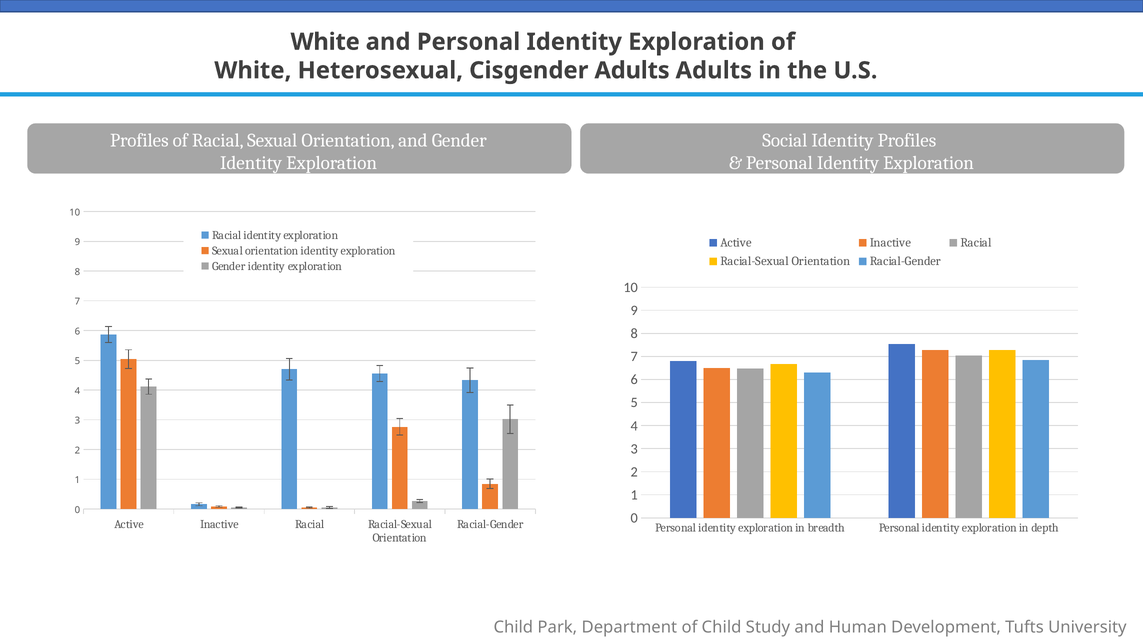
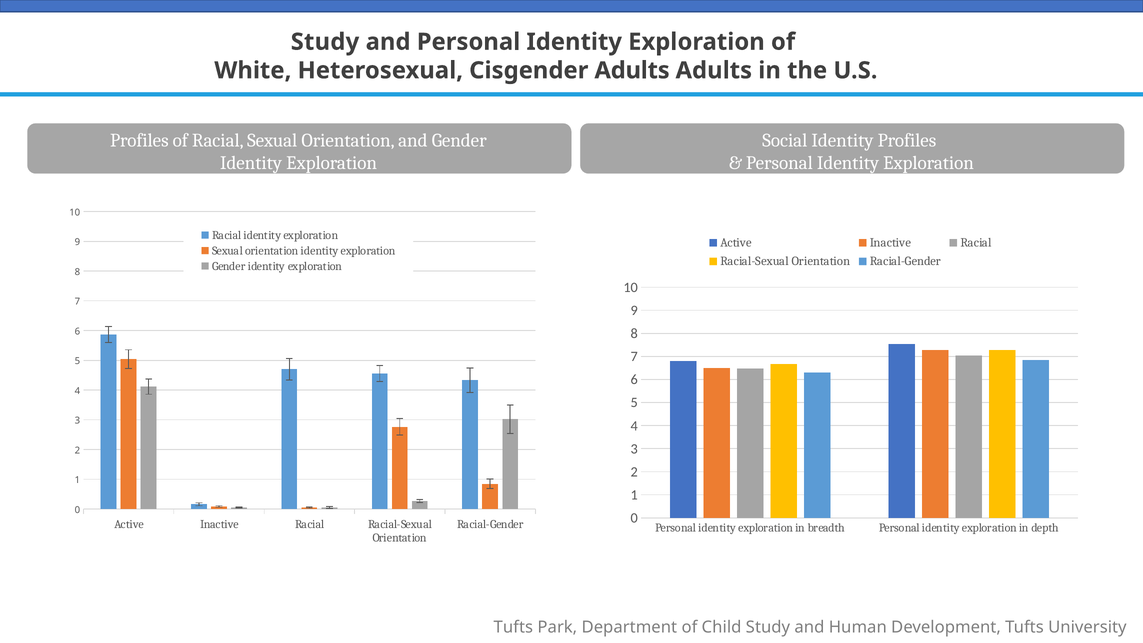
White at (325, 42): White -> Study
Child at (513, 627): Child -> Tufts
